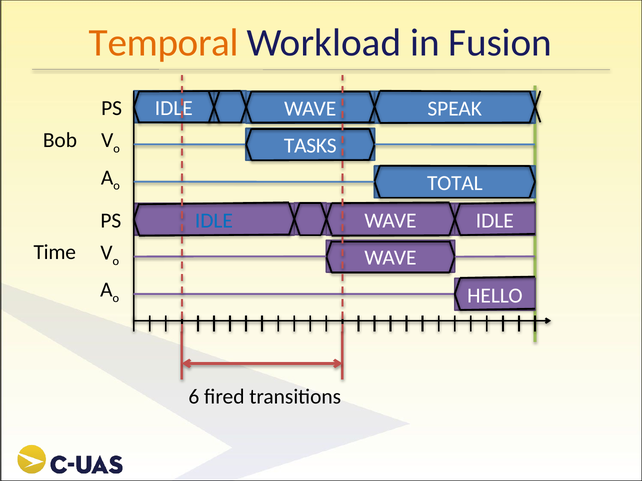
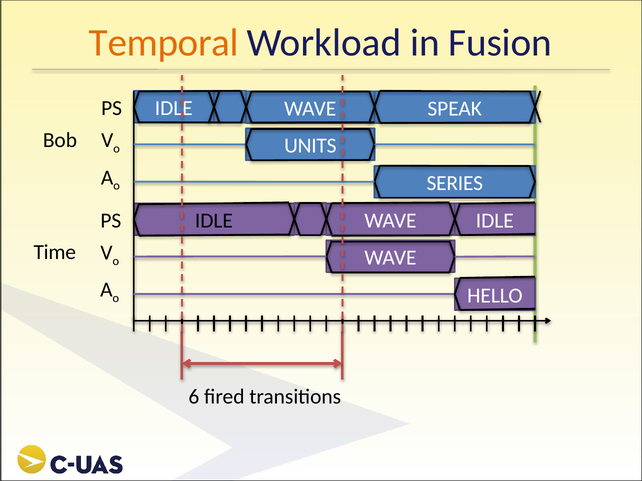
TASKS: TASKS -> UNITS
TOTAL: TOTAL -> SERIES
IDLE at (214, 221) colour: blue -> black
